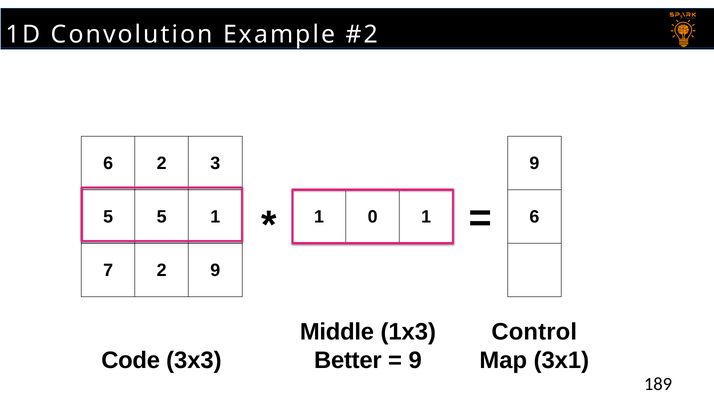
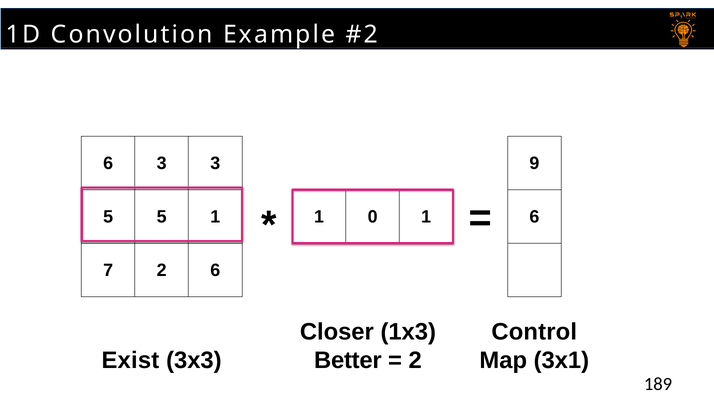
6 2: 2 -> 3
2 9: 9 -> 6
Middle: Middle -> Closer
9 at (415, 360): 9 -> 2
Code: Code -> Exist
